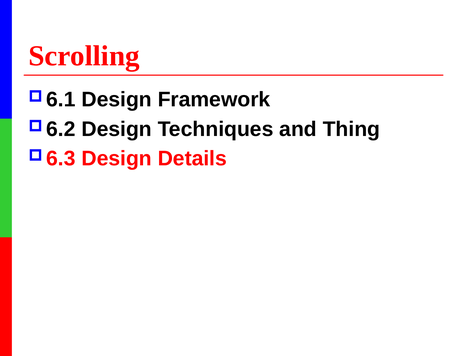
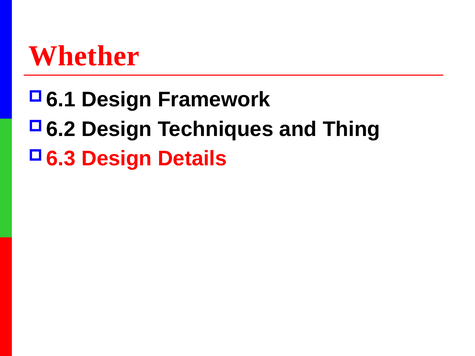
Scrolling: Scrolling -> Whether
